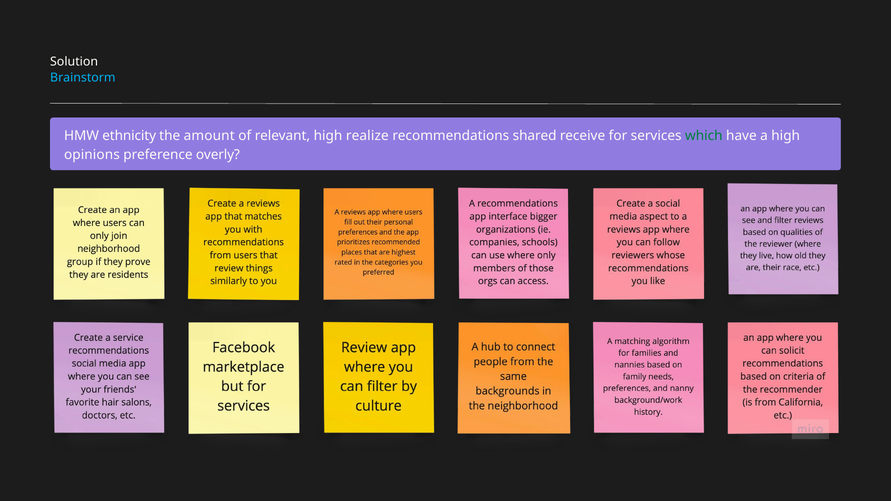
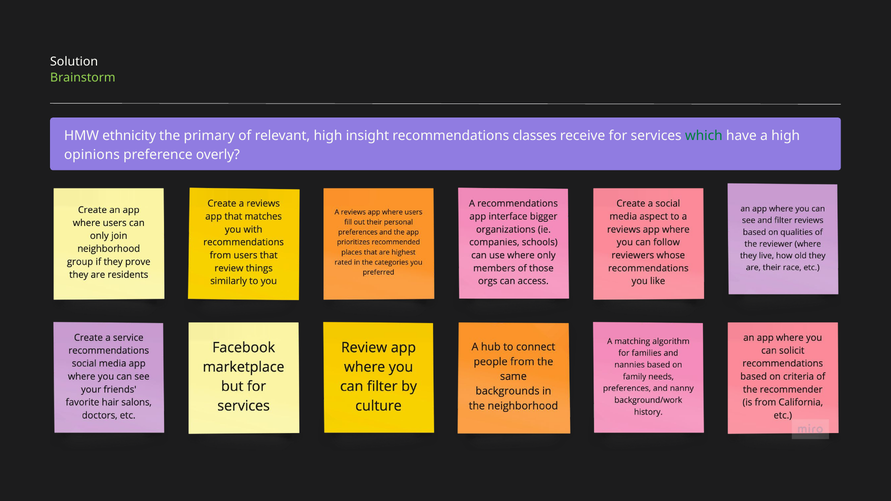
Brainstorm colour: light blue -> light green
amount: amount -> primary
realize: realize -> insight
shared: shared -> classes
